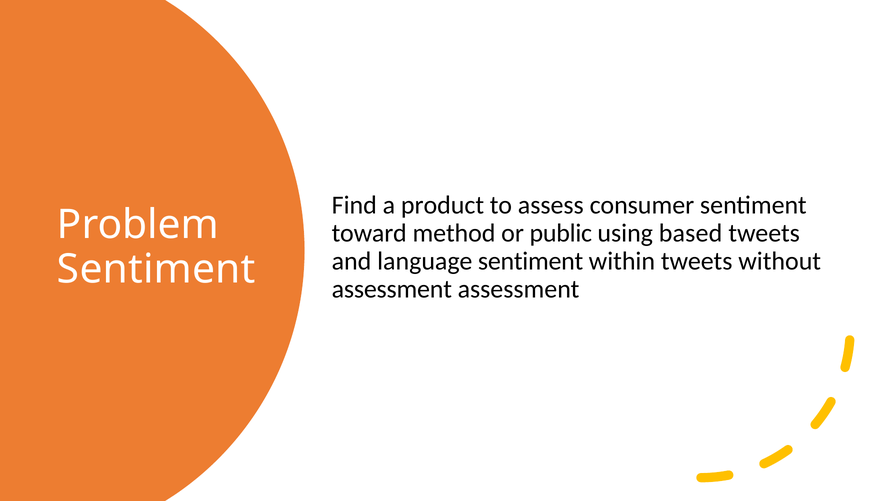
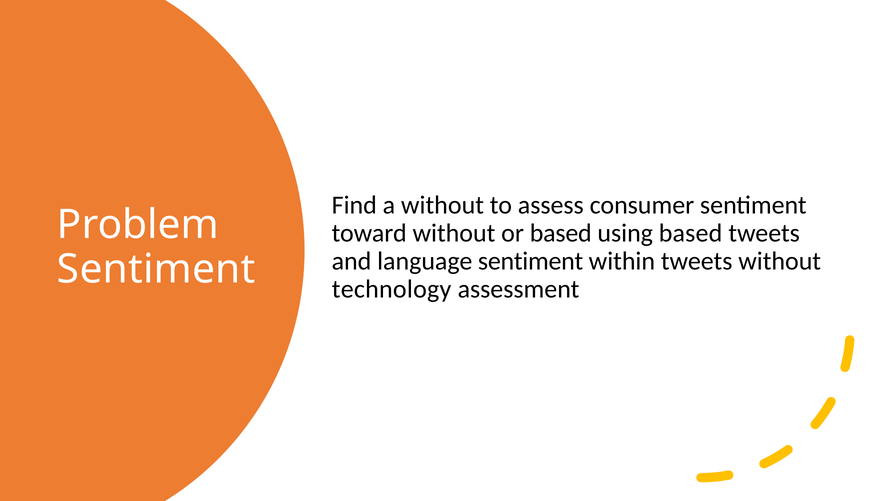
a product: product -> without
toward method: method -> without
or public: public -> based
assessment at (392, 289): assessment -> technology
